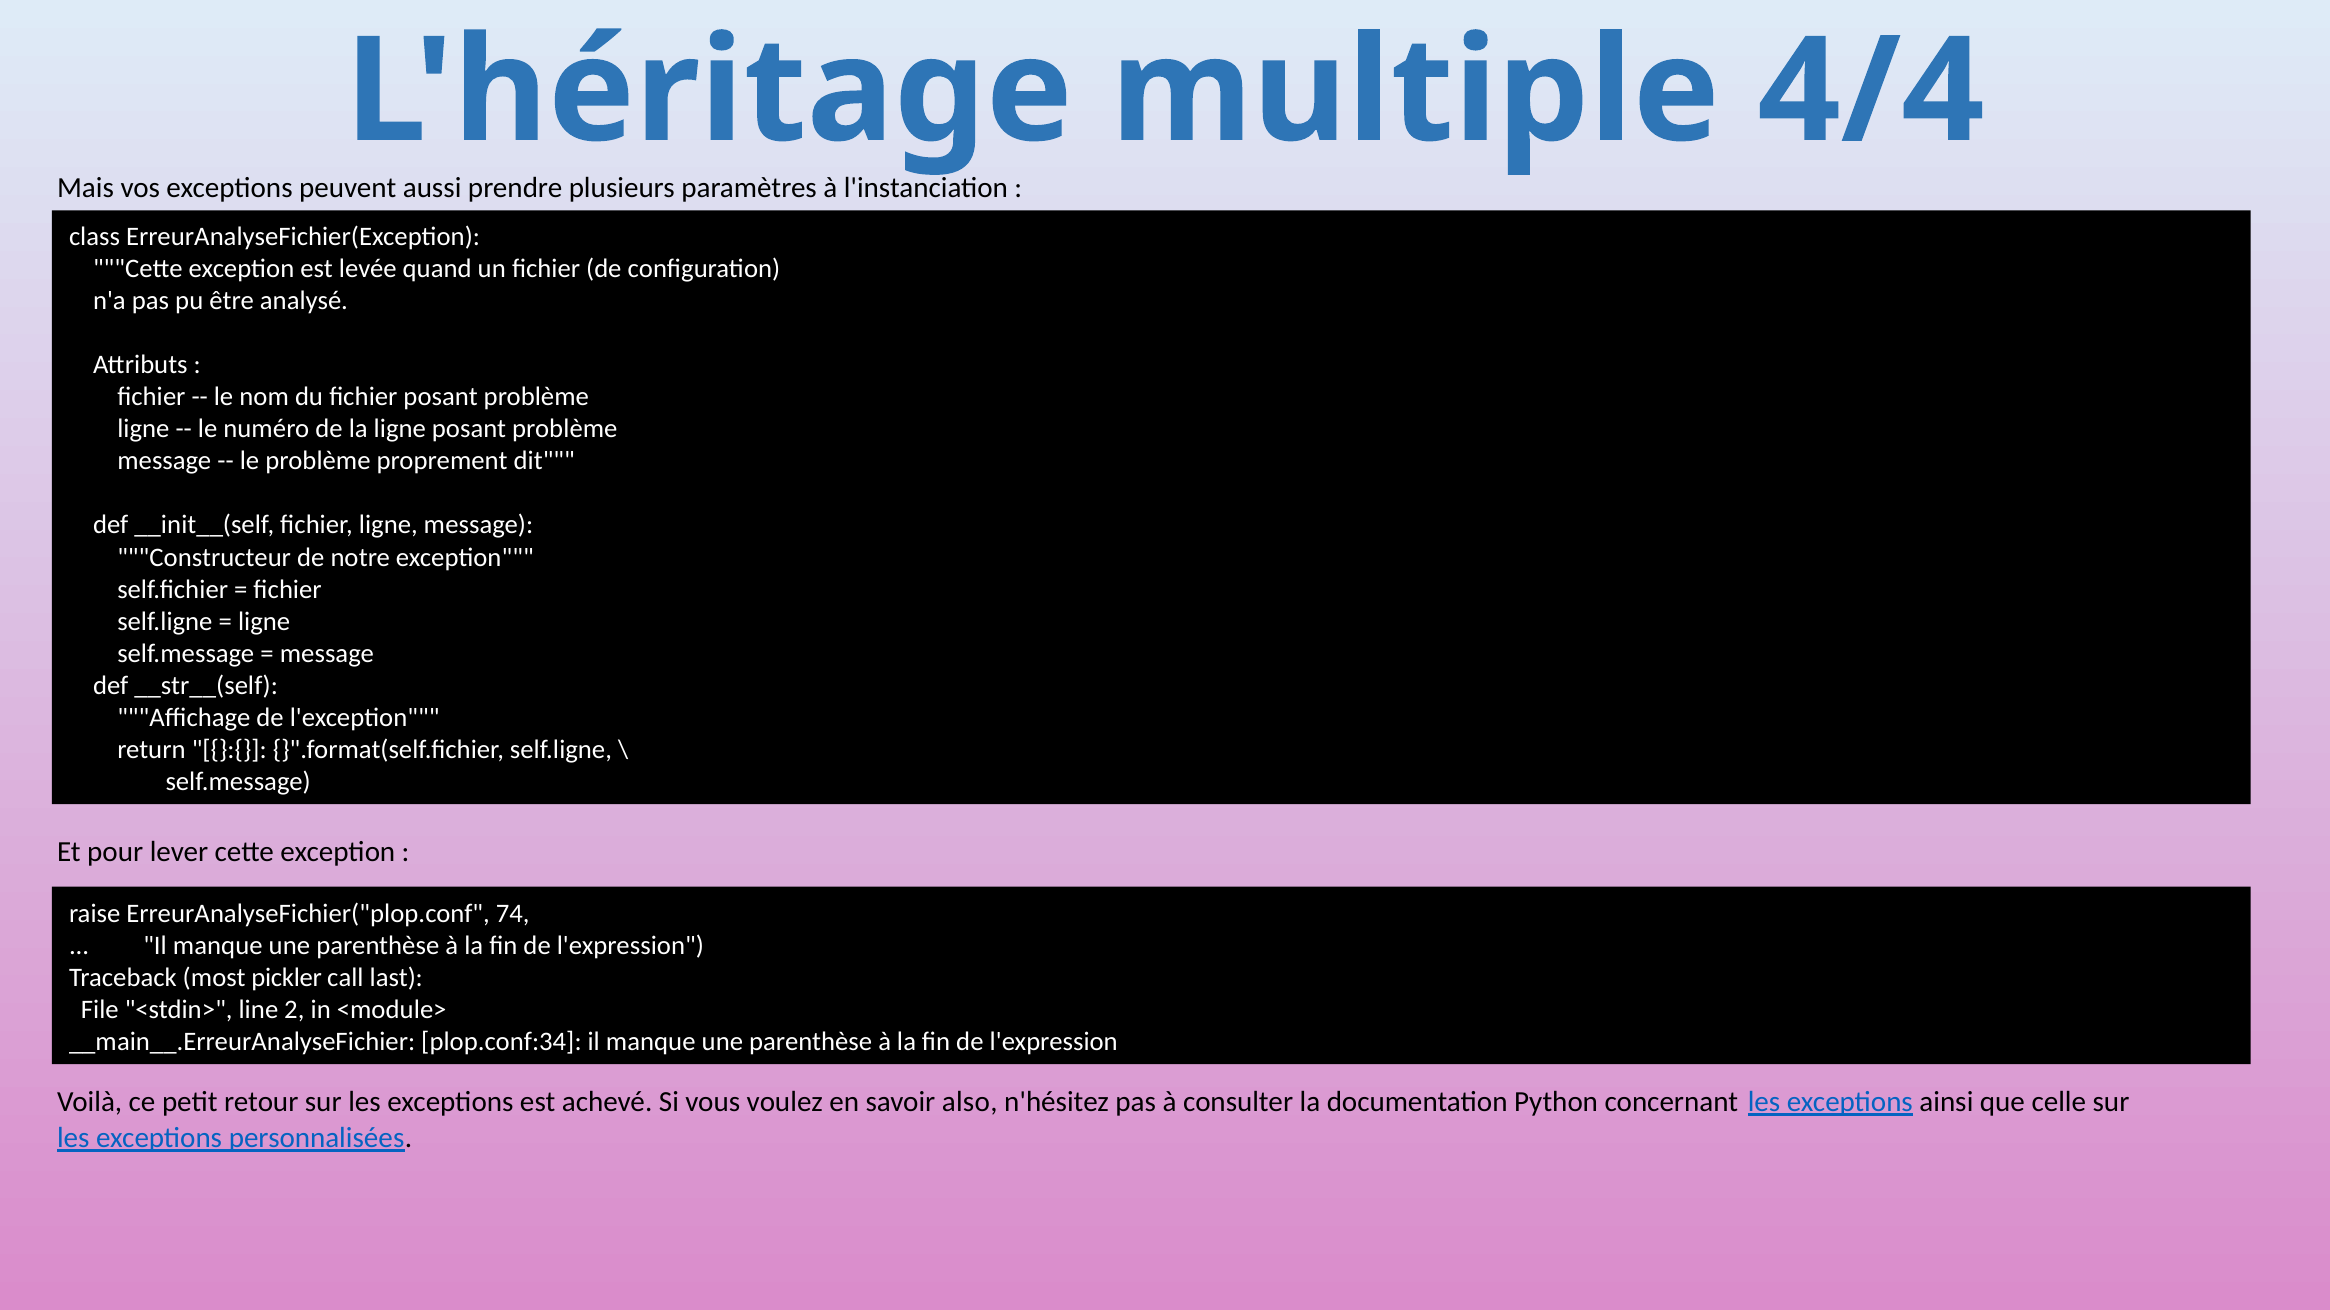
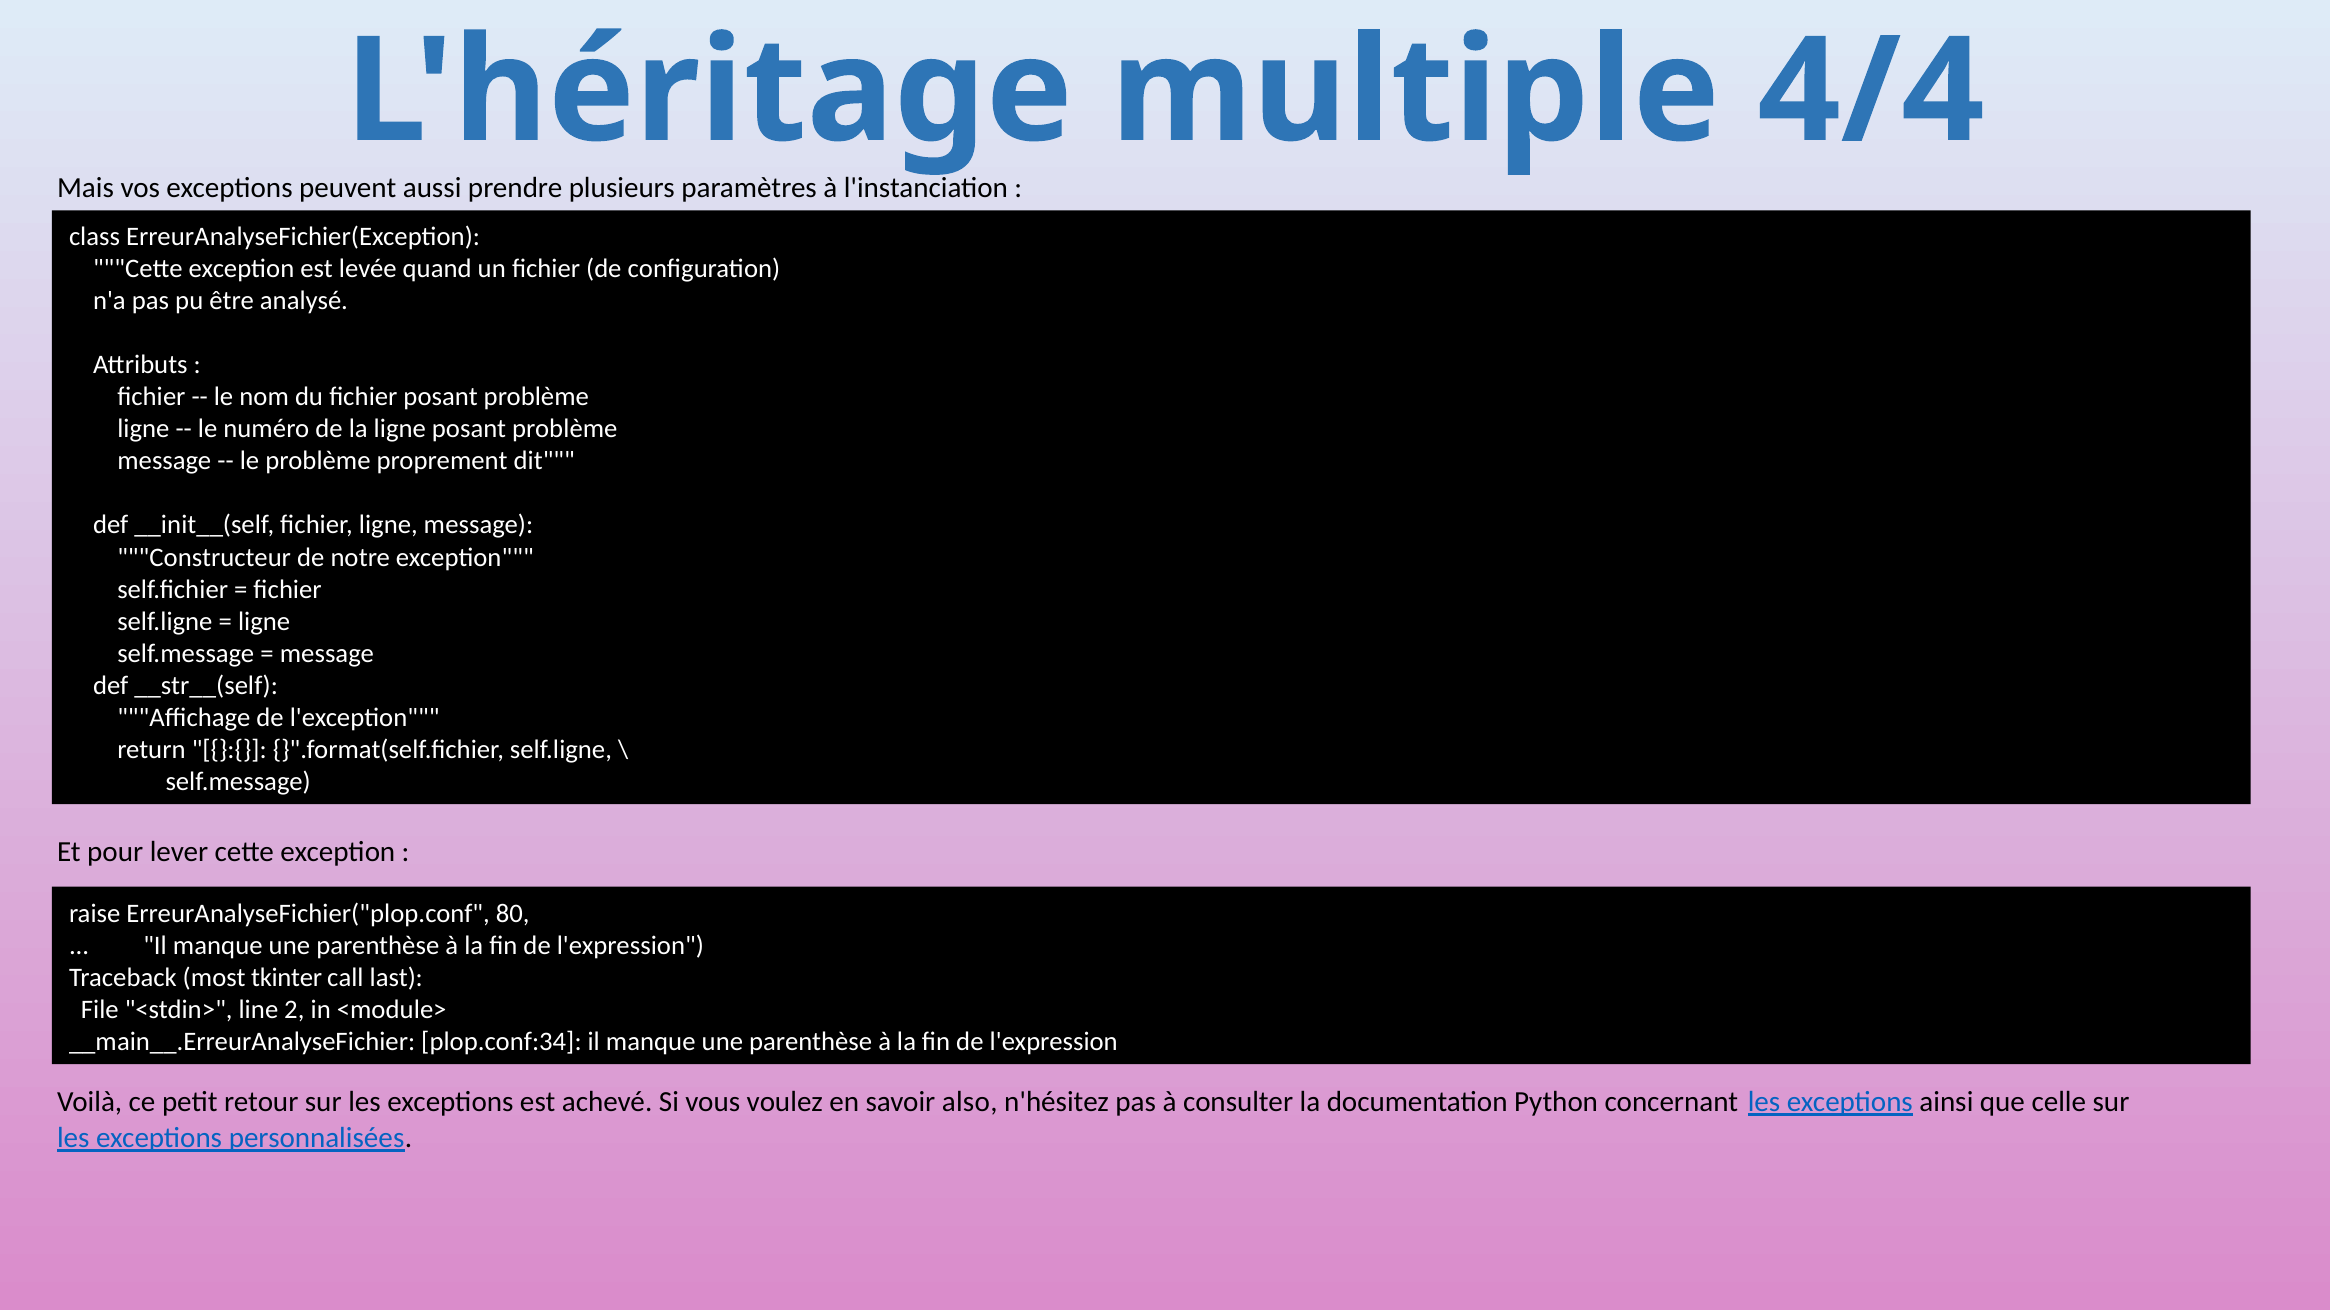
74: 74 -> 80
pickler: pickler -> tkinter
